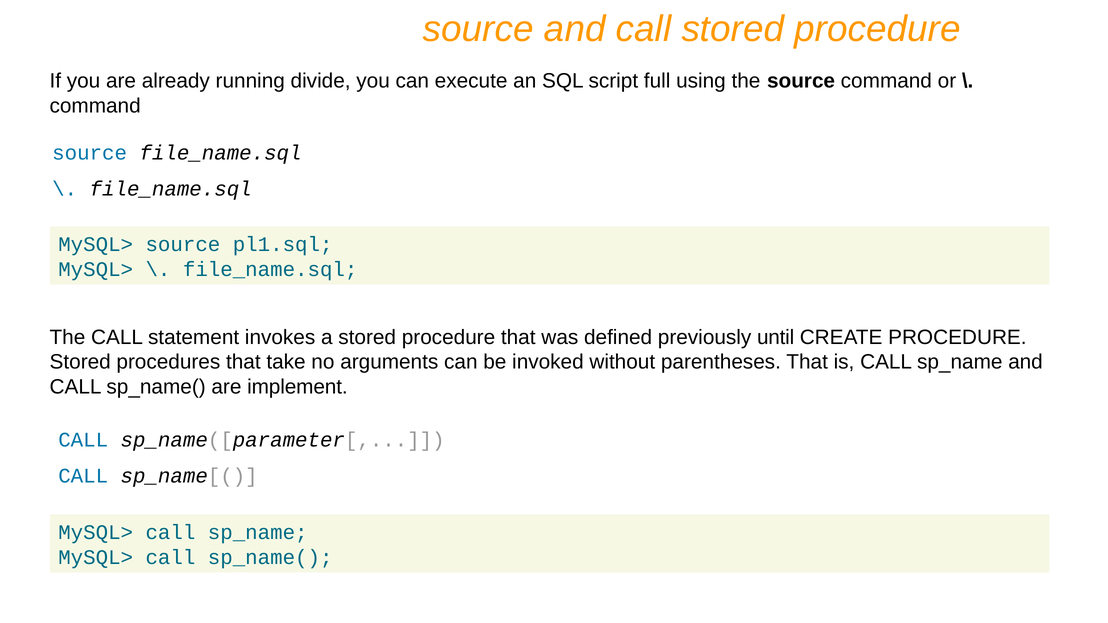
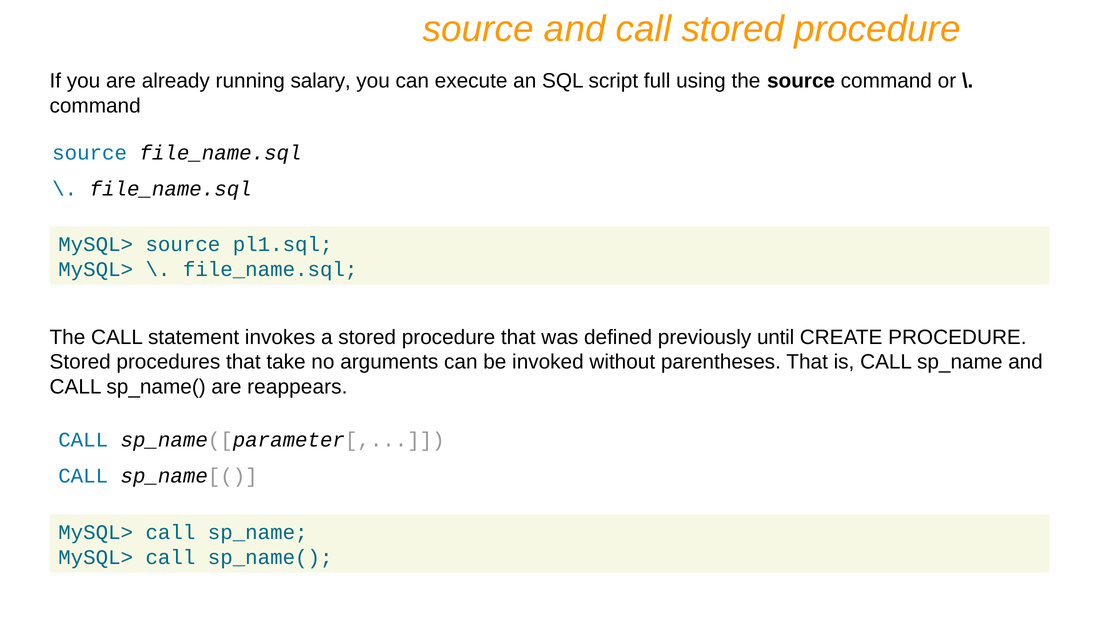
divide: divide -> salary
implement: implement -> reappears
